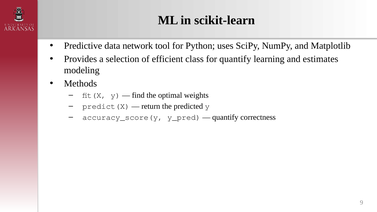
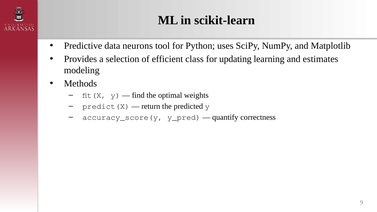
network: network -> neurons
for quantify: quantify -> updating
